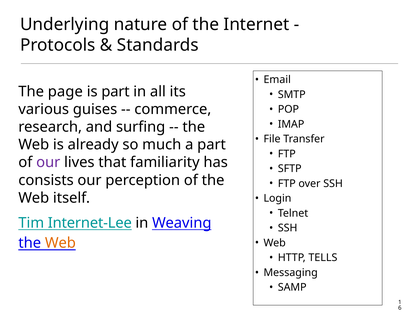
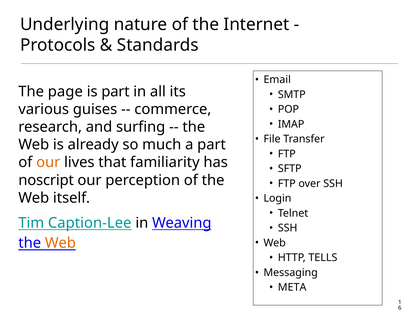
our at (48, 162) colour: purple -> orange
consists: consists -> noscript
Internet-Lee: Internet-Lee -> Caption-Lee
SAMP: SAMP -> META
